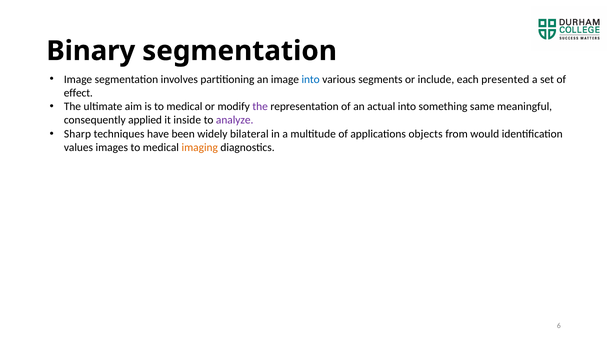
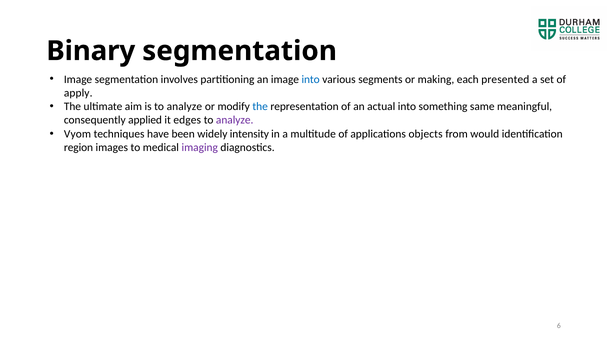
include: include -> making
effect: effect -> apply
is to medical: medical -> analyze
the at (260, 107) colour: purple -> blue
inside: inside -> edges
Sharp: Sharp -> Vyom
bilateral: bilateral -> intensity
values: values -> region
imaging colour: orange -> purple
